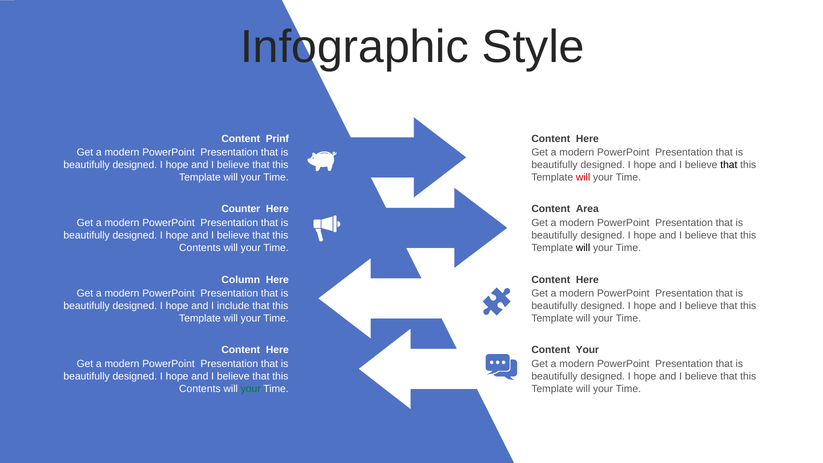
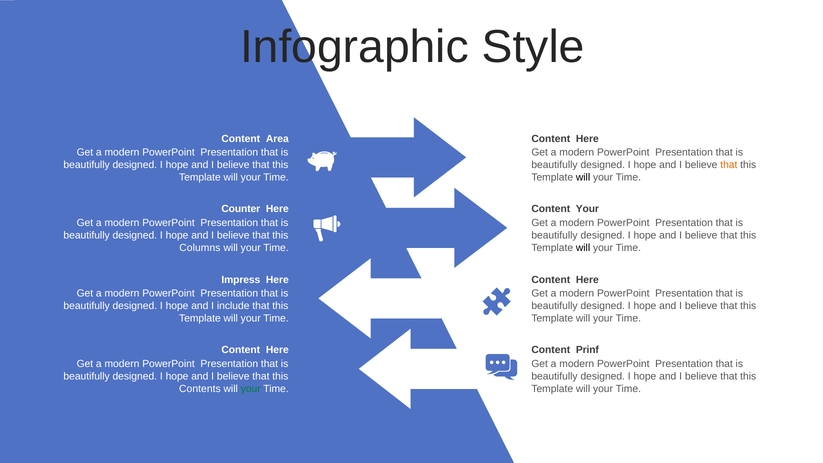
Prinf: Prinf -> Area
that at (729, 165) colour: black -> orange
will at (583, 177) colour: red -> black
Content Area: Area -> Your
Contents at (200, 248): Contents -> Columns
Column: Column -> Impress
Content Your: Your -> Prinf
